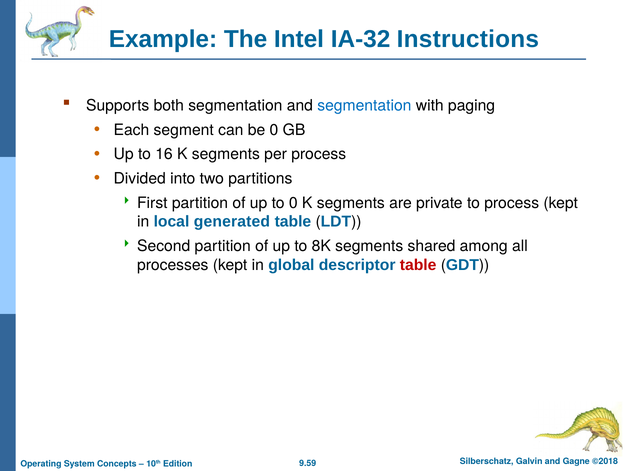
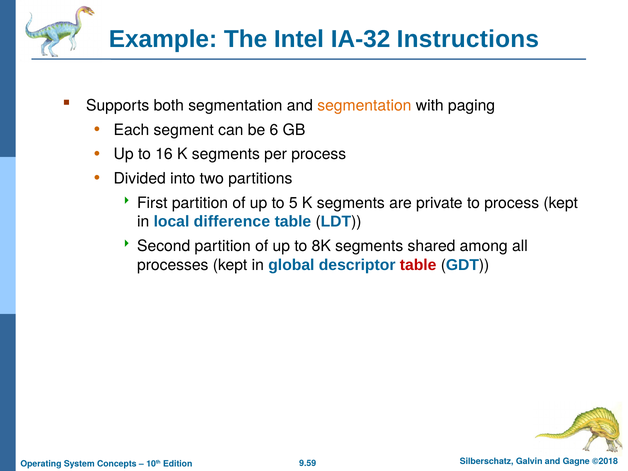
segmentation at (364, 106) colour: blue -> orange
be 0: 0 -> 6
to 0: 0 -> 5
generated: generated -> difference
